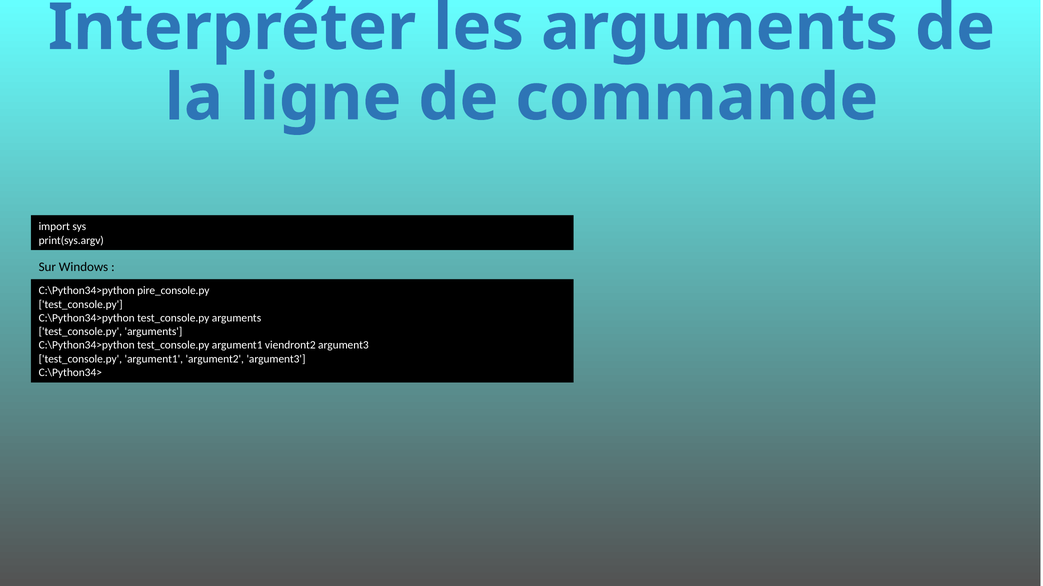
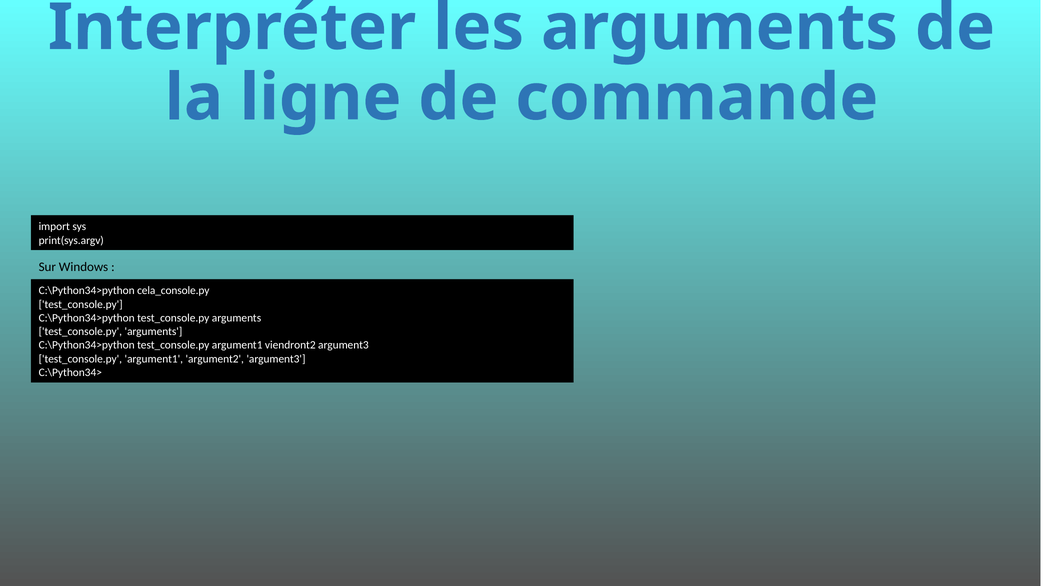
pire_console.py: pire_console.py -> cela_console.py
